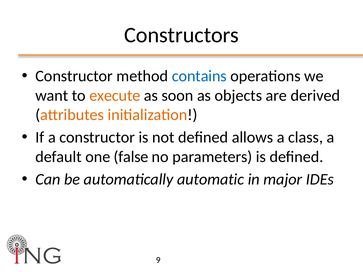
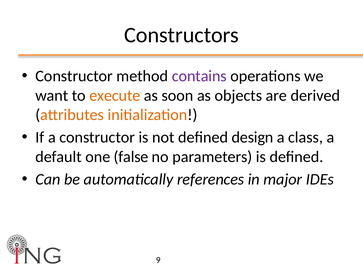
contains colour: blue -> purple
allows: allows -> design
automatic: automatic -> references
